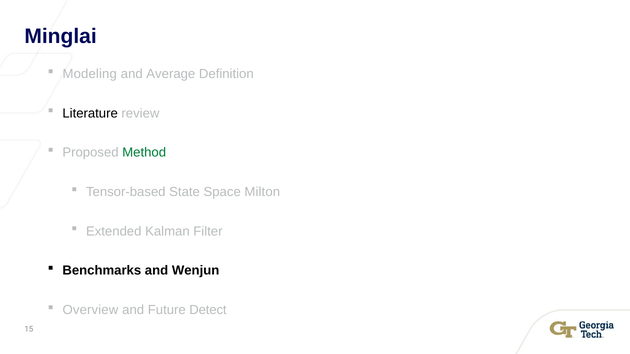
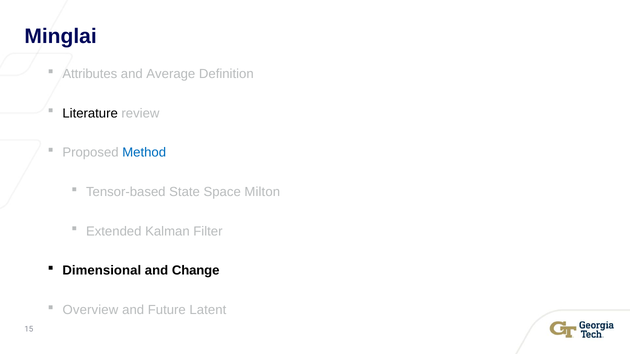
Modeling: Modeling -> Attributes
Method colour: green -> blue
Benchmarks: Benchmarks -> Dimensional
Wenjun: Wenjun -> Change
Detect: Detect -> Latent
